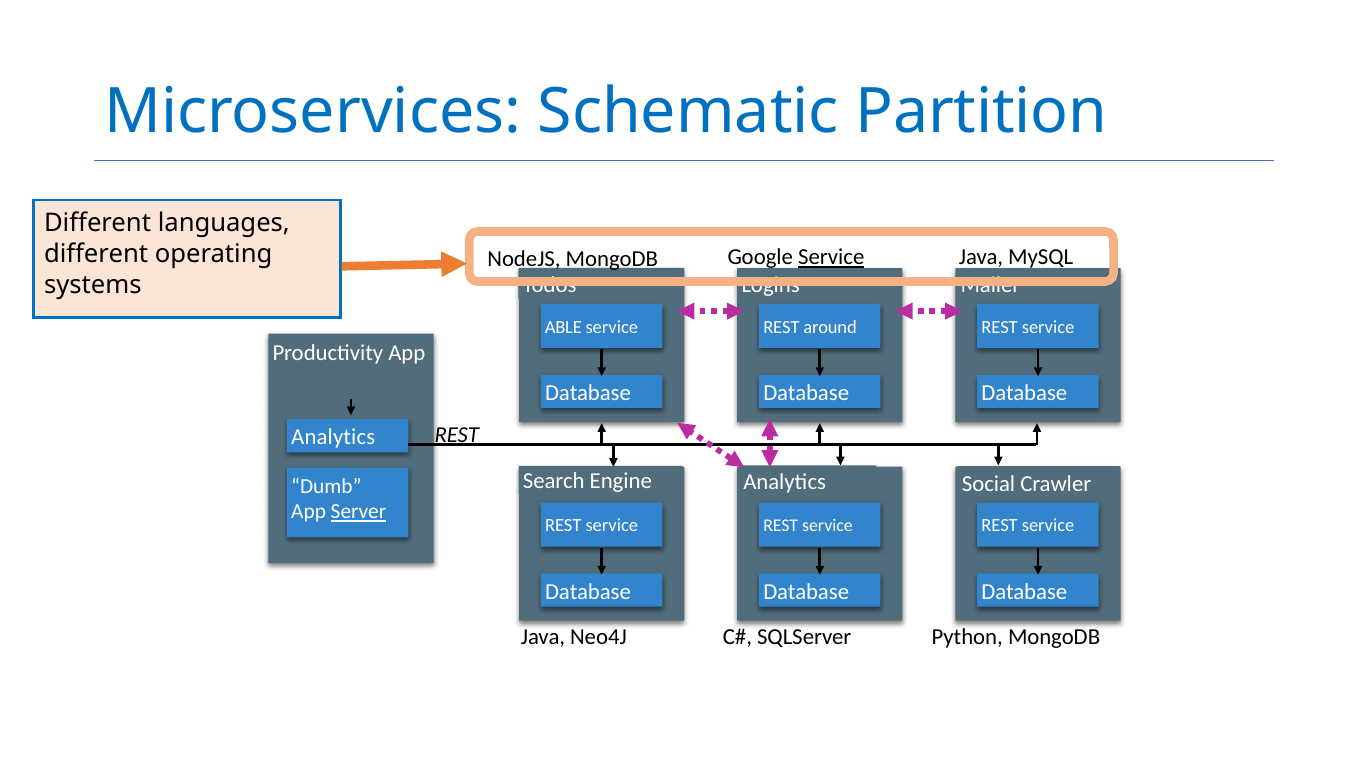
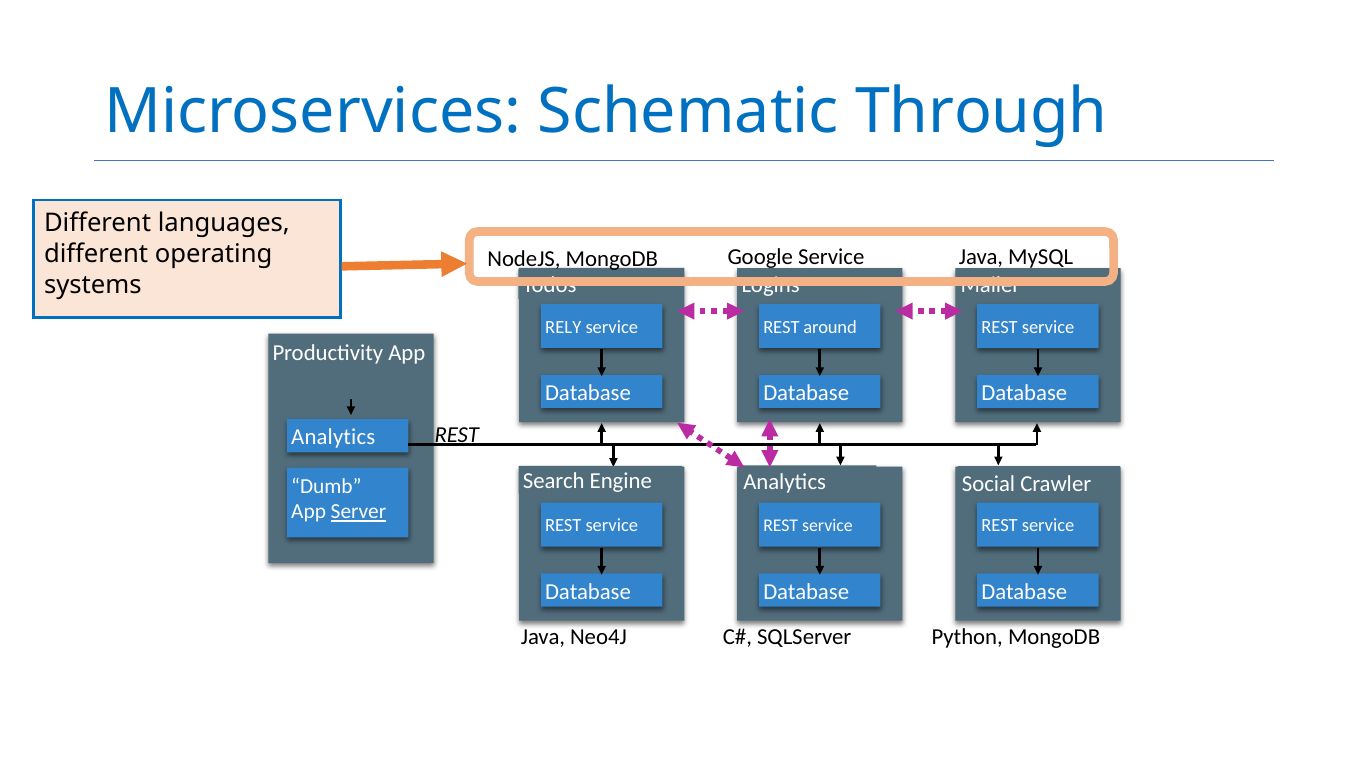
Partition: Partition -> Through
Service at (831, 257) underline: present -> none
ABLE: ABLE -> RELY
